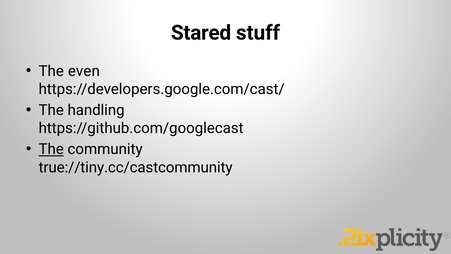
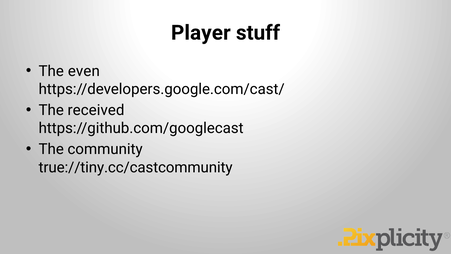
Stared: Stared -> Player
handling: handling -> received
The at (51, 149) underline: present -> none
